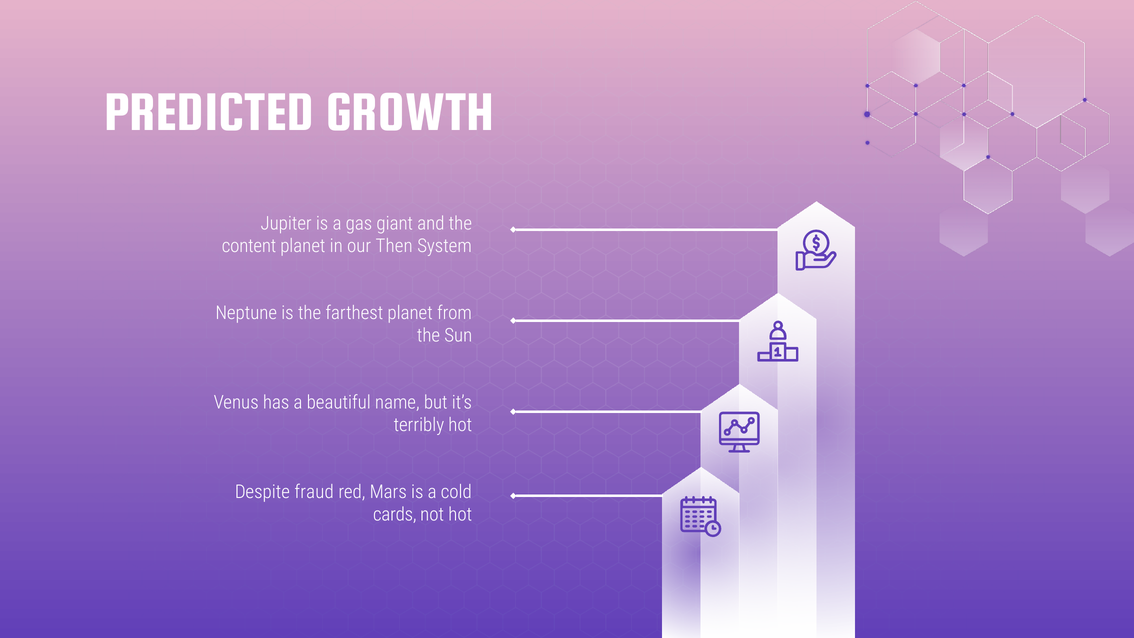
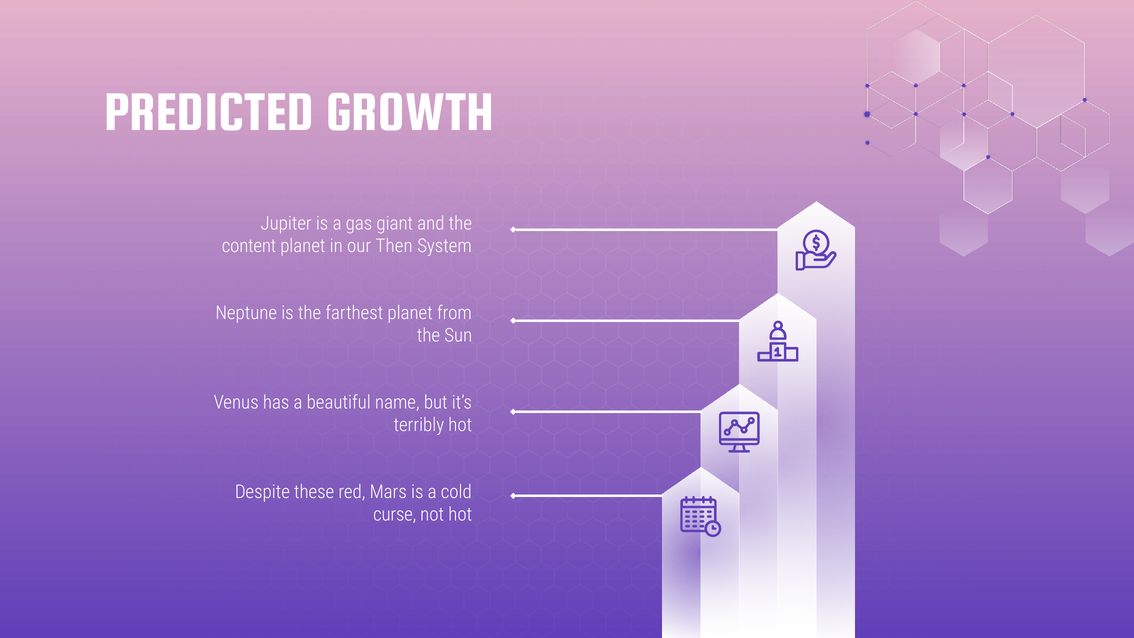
fraud: fraud -> these
cards: cards -> curse
